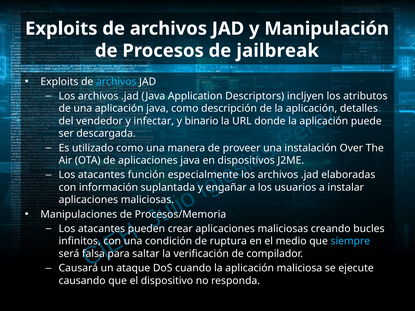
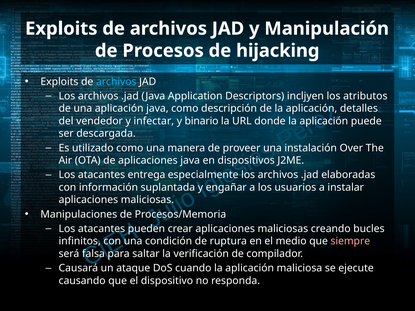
jailbreak: jailbreak -> hijacking
función: función -> entrega
siempre colour: light blue -> pink
